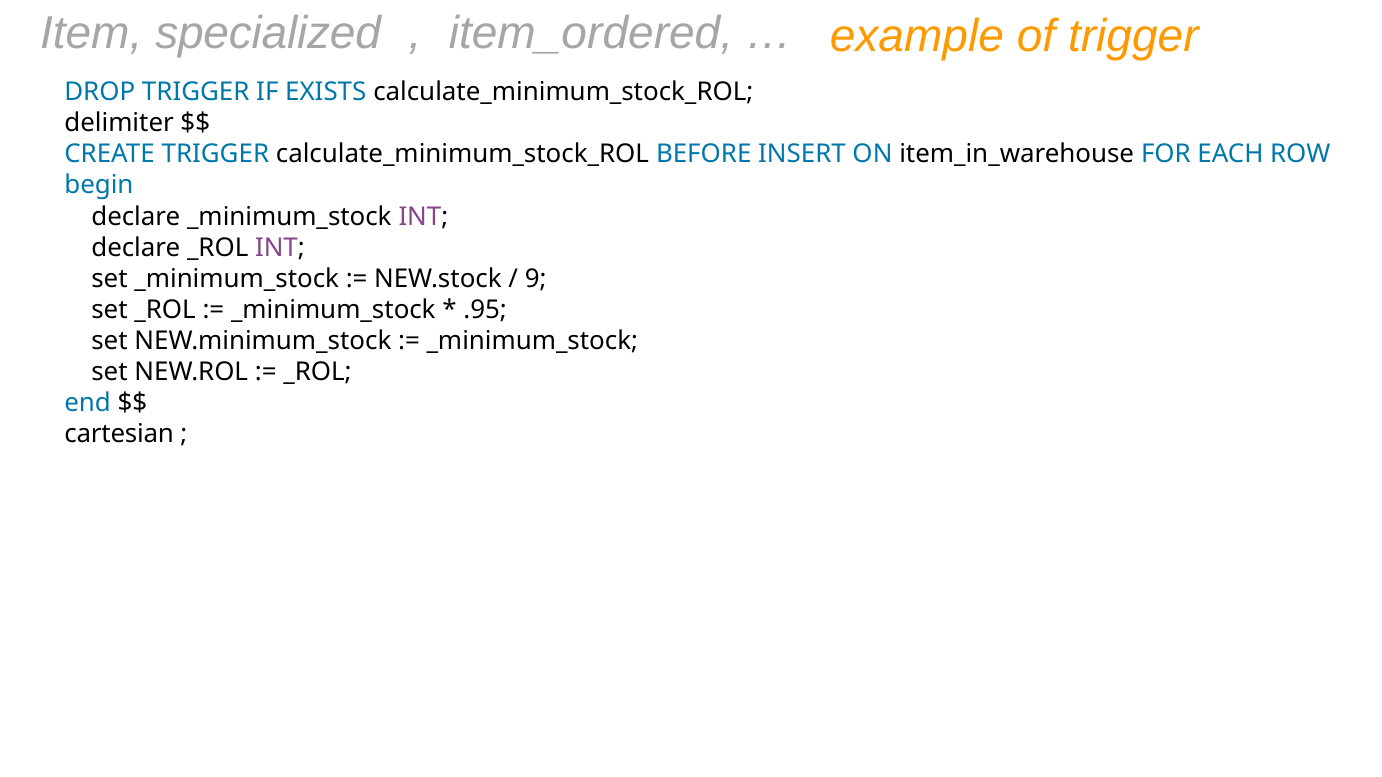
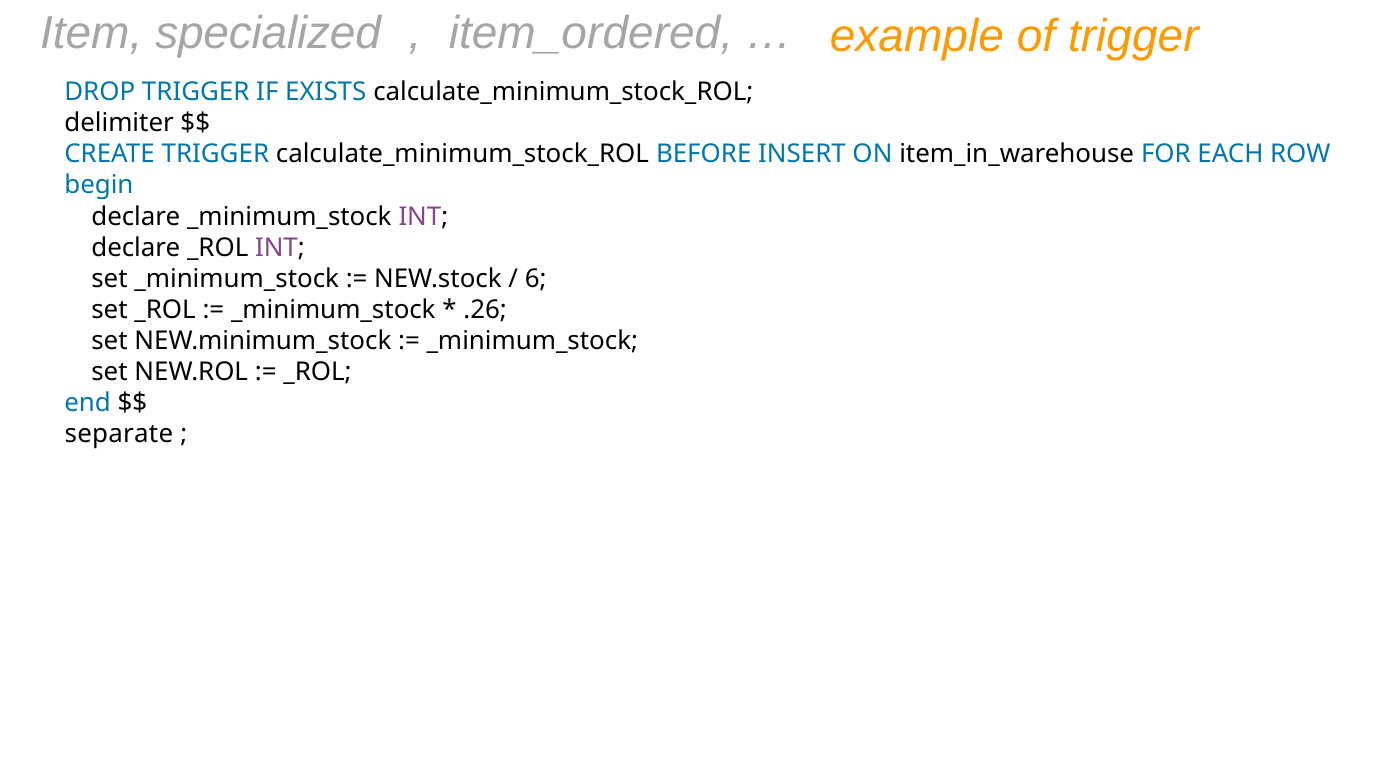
9: 9 -> 6
.95: .95 -> .26
cartesian: cartesian -> separate
